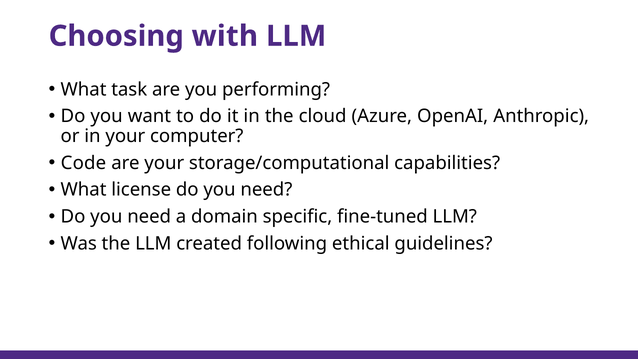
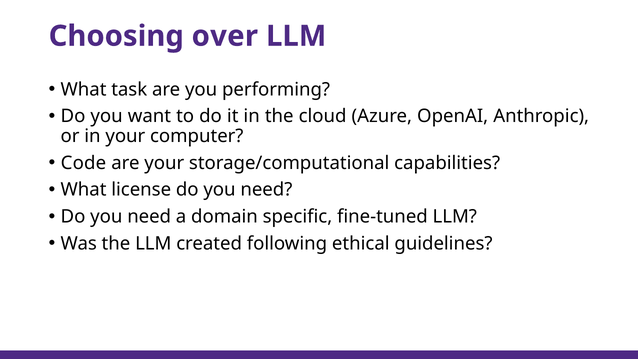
with: with -> over
